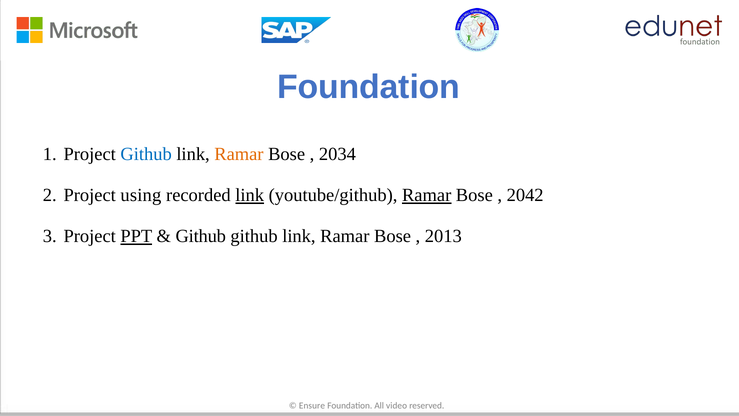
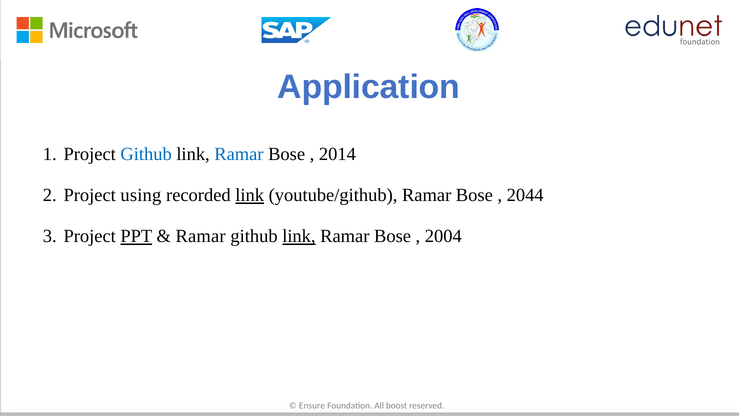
Foundation at (369, 87): Foundation -> Application
Ramar at (239, 154) colour: orange -> blue
2034: 2034 -> 2014
Ramar at (427, 195) underline: present -> none
2042: 2042 -> 2044
Github at (201, 236): Github -> Ramar
link at (299, 236) underline: none -> present
2013: 2013 -> 2004
video: video -> boost
